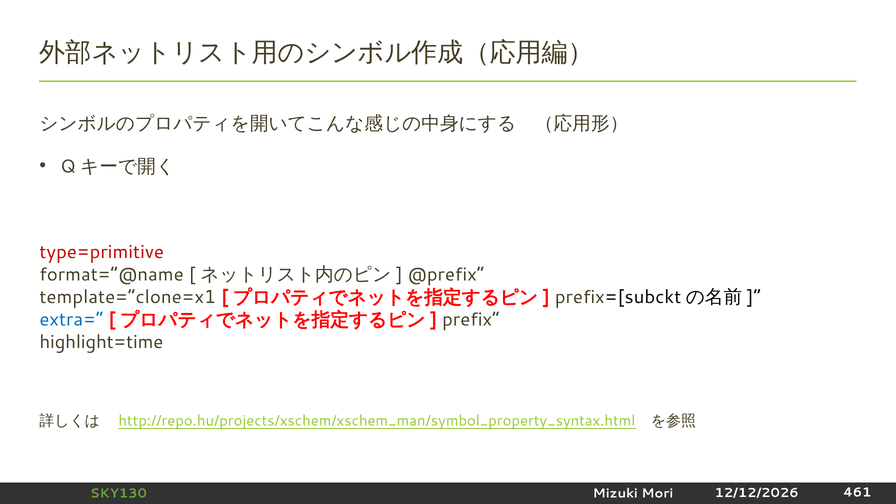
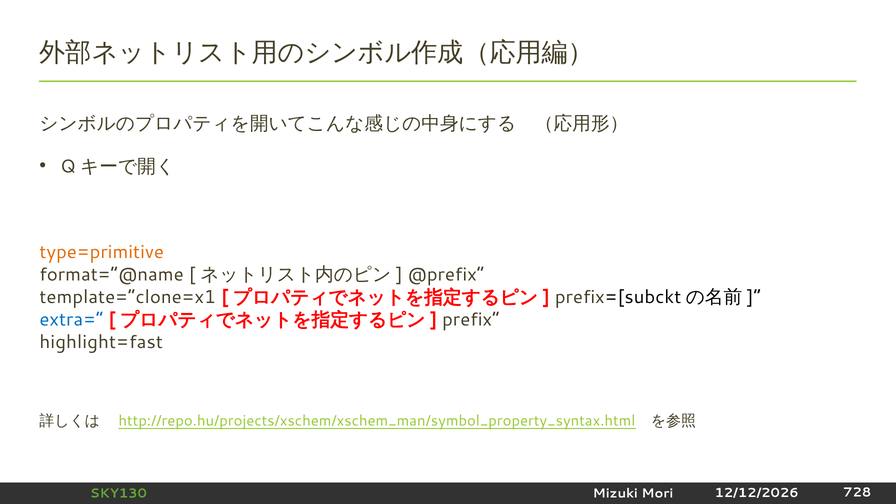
type=primitive colour: red -> orange
highlight=time: highlight=time -> highlight=fast
461: 461 -> 728
